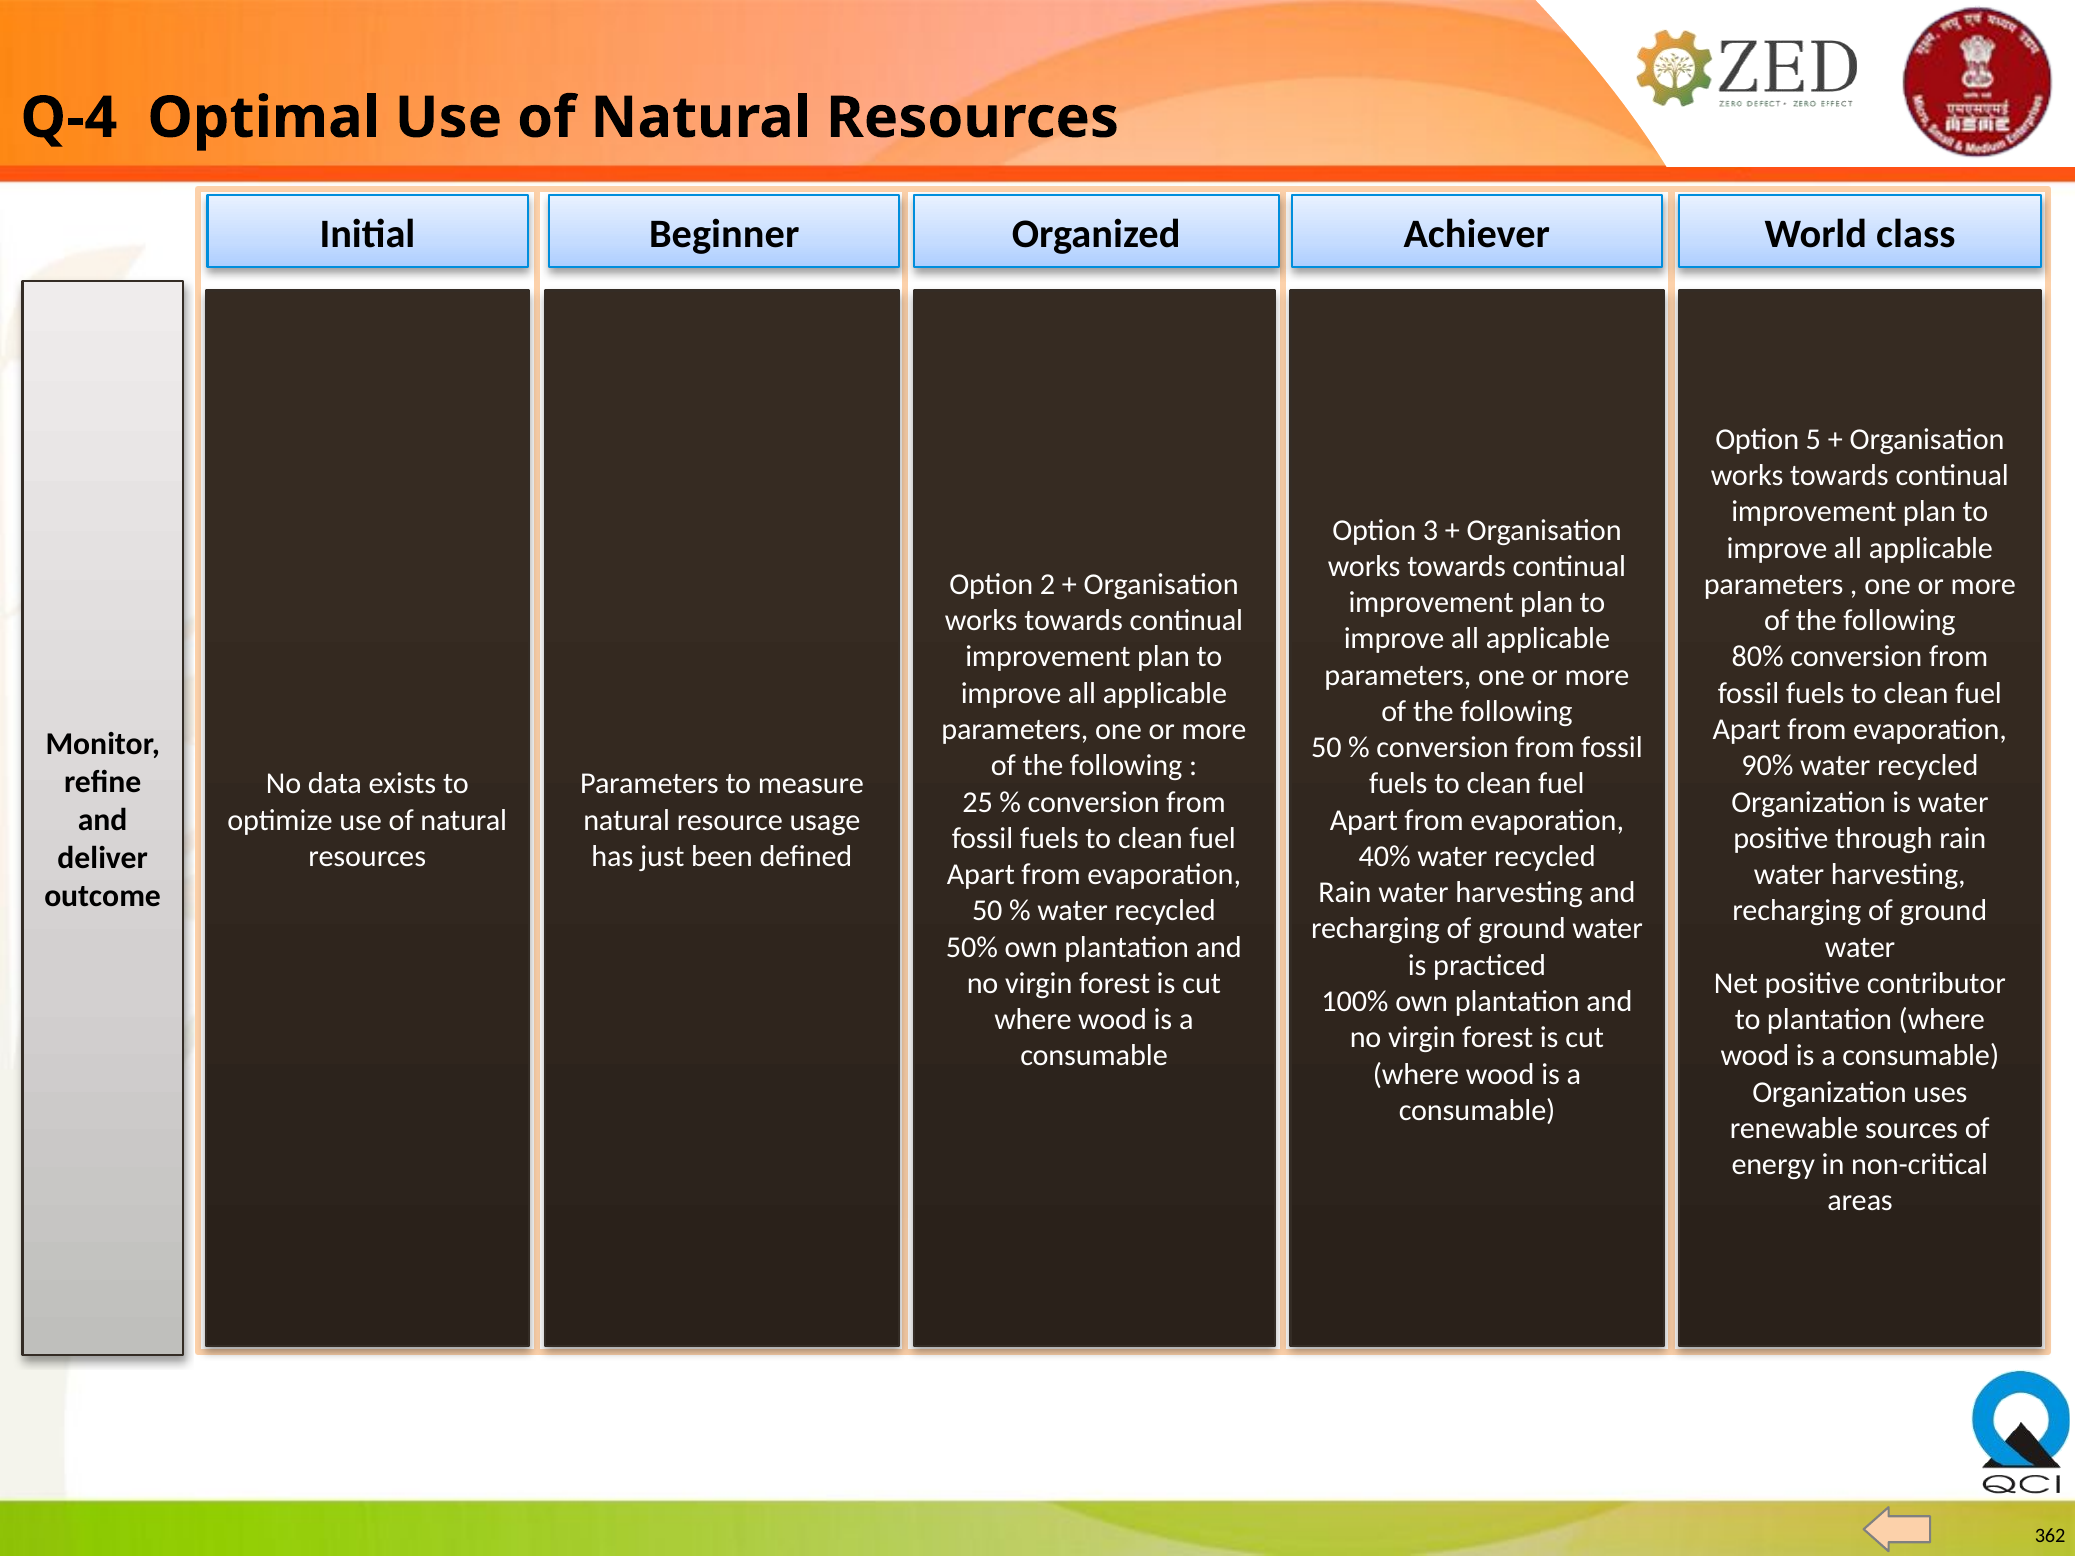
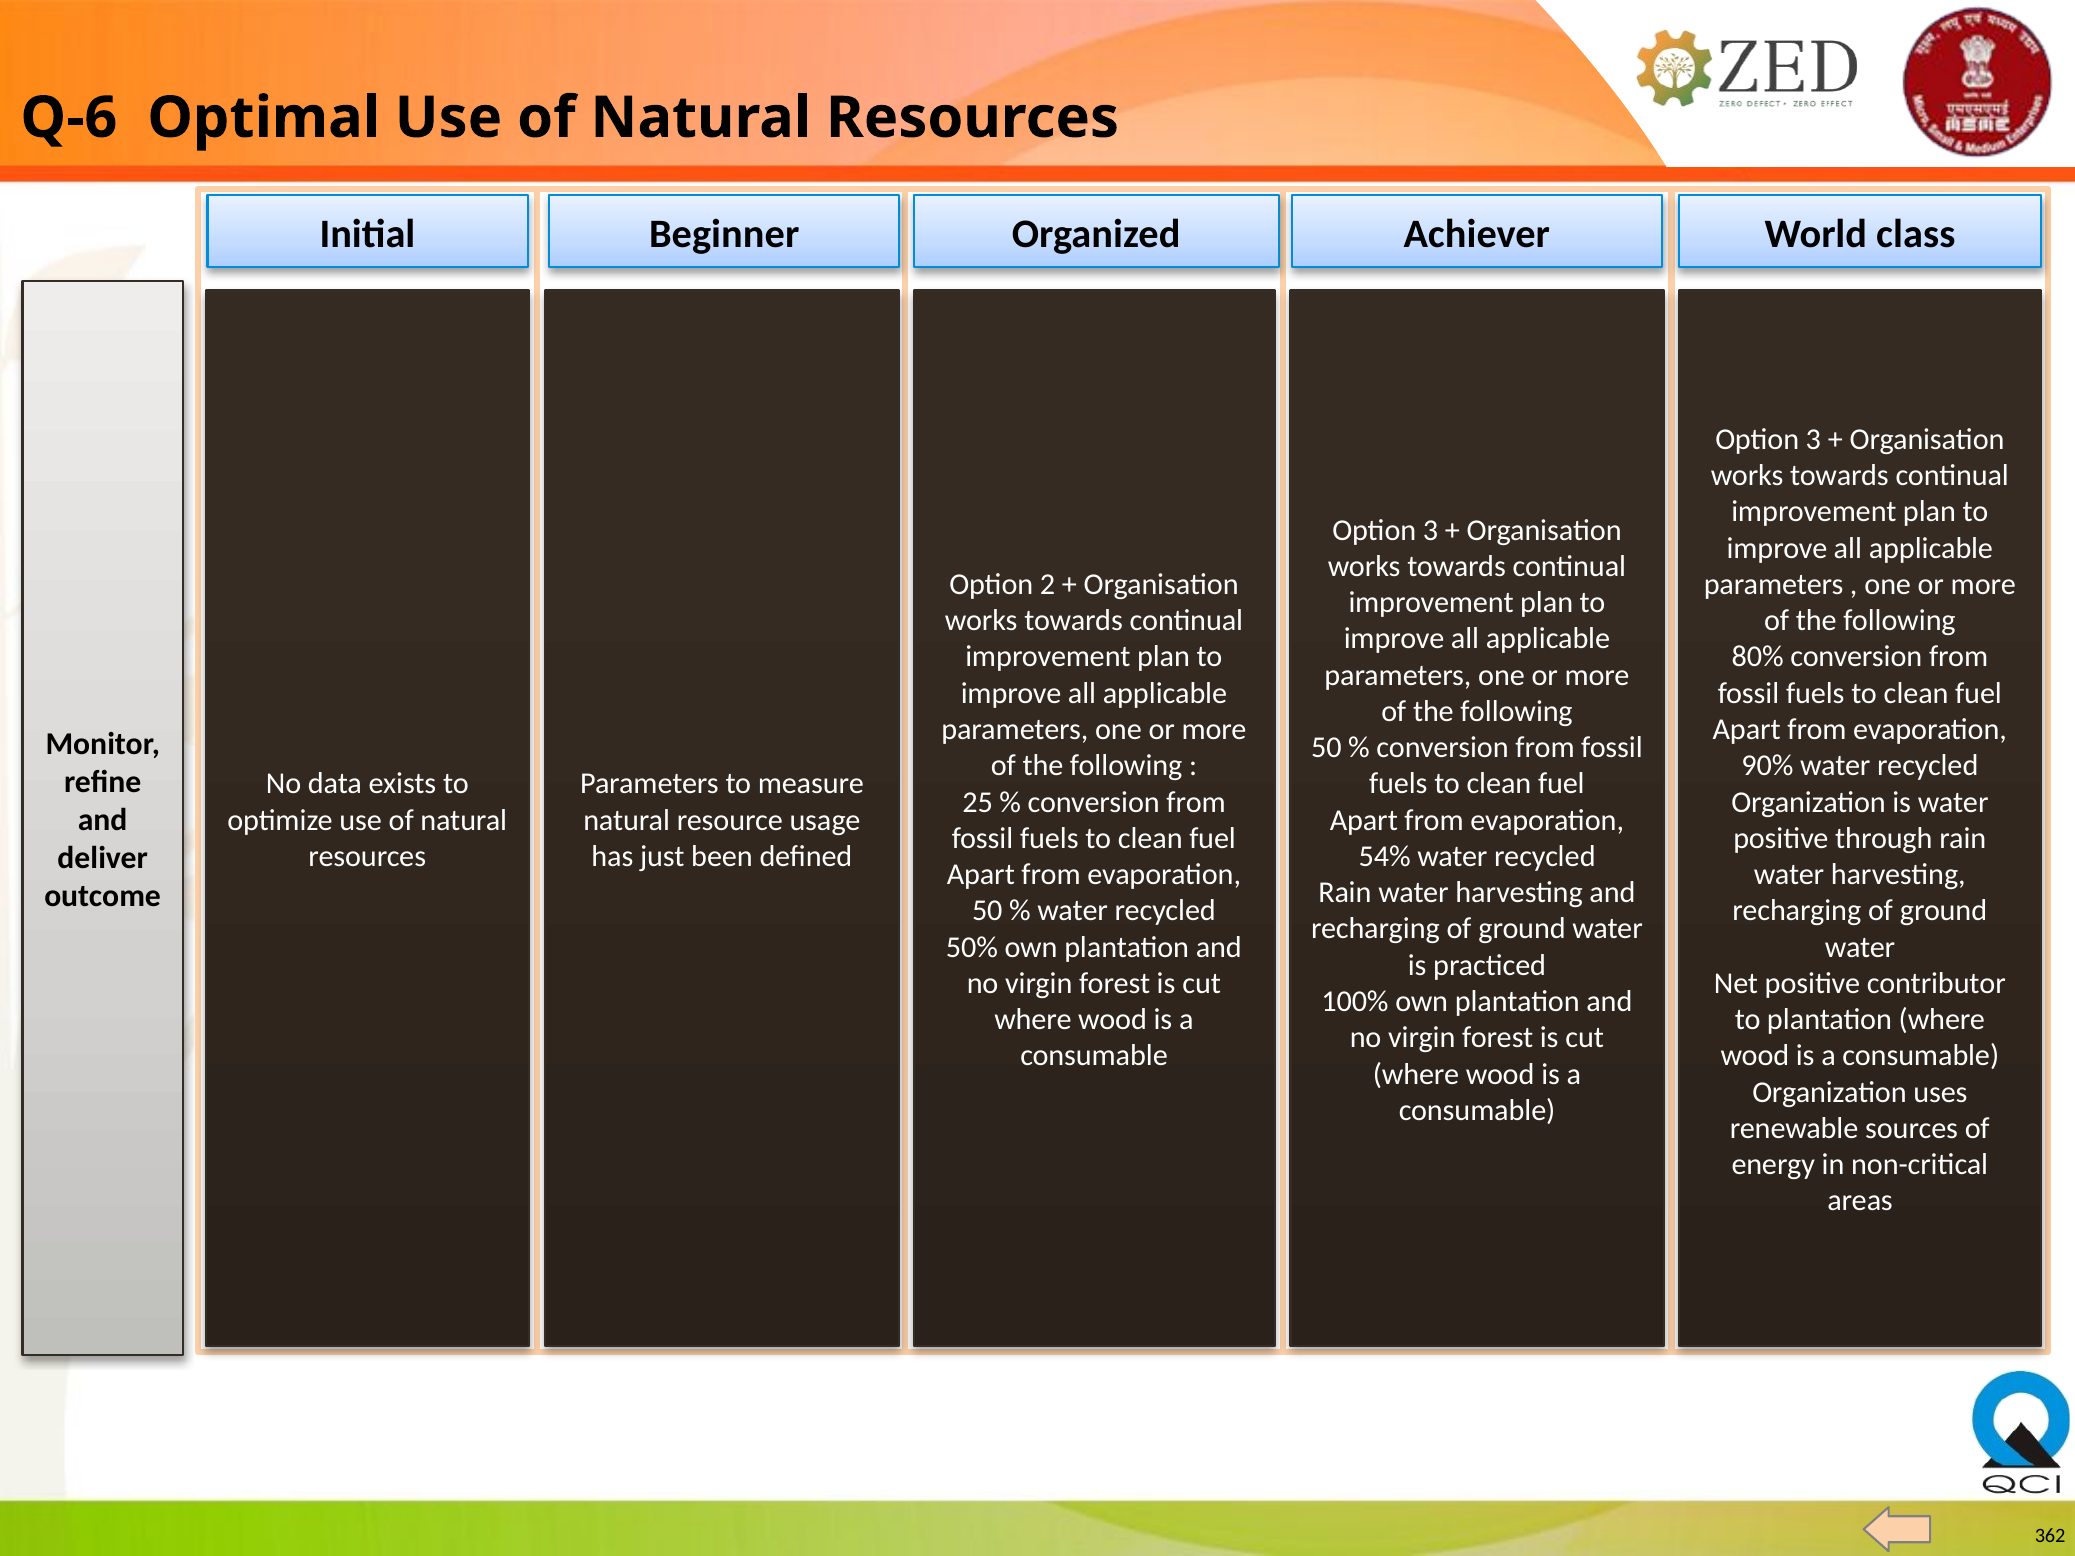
Q-4: Q-4 -> Q-6
5 at (1813, 439): 5 -> 3
40%: 40% -> 54%
